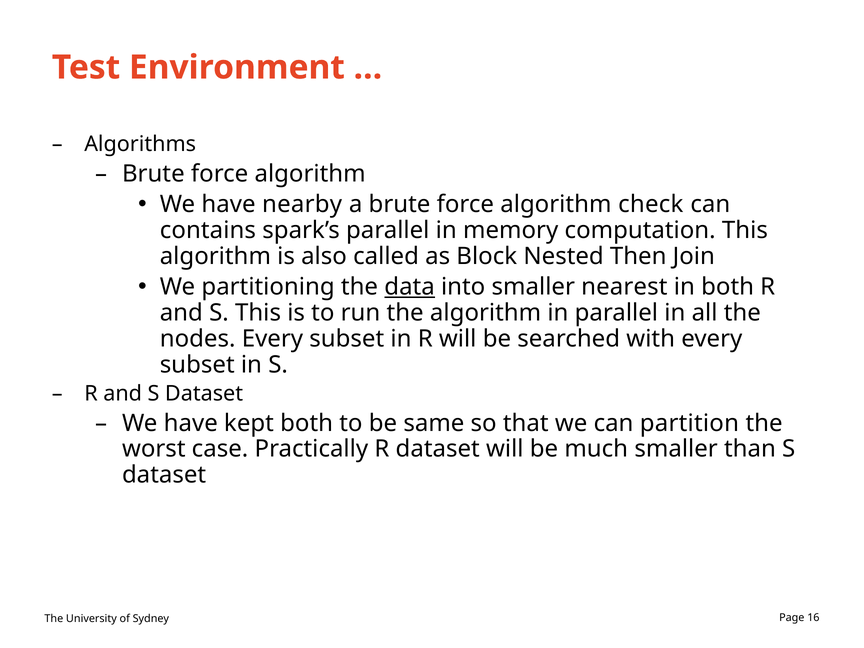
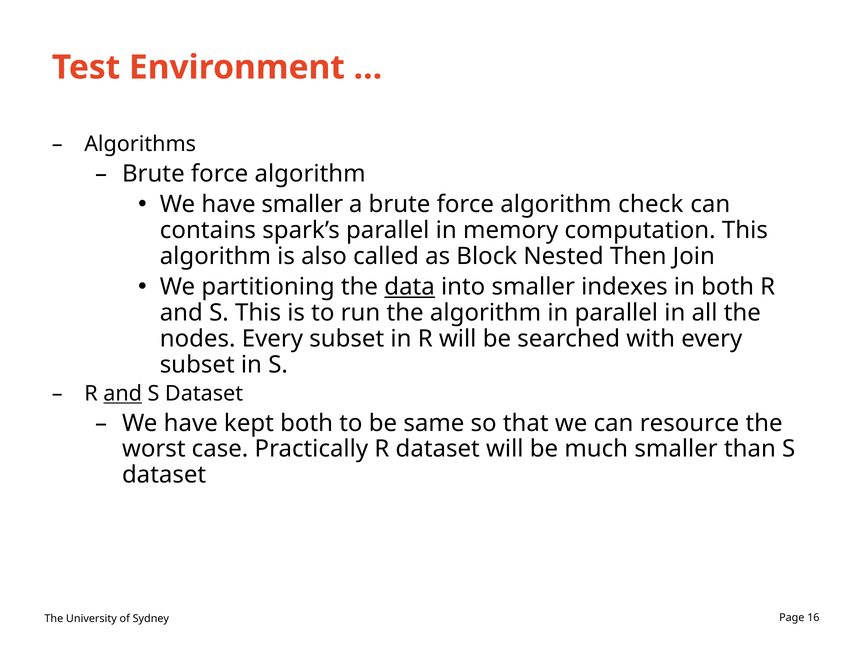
have nearby: nearby -> smaller
nearest: nearest -> indexes
and at (123, 394) underline: none -> present
partition: partition -> resource
